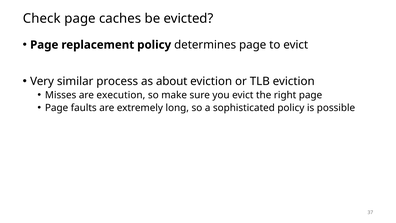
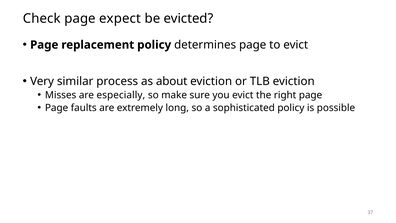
caches: caches -> expect
execution: execution -> especially
